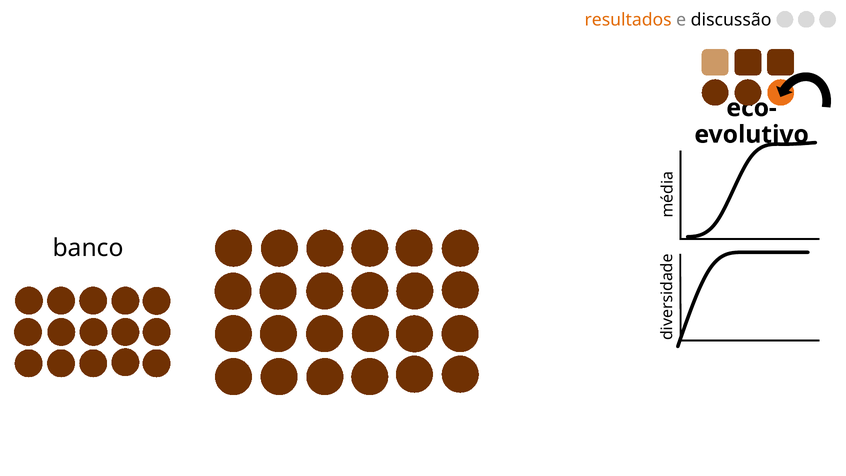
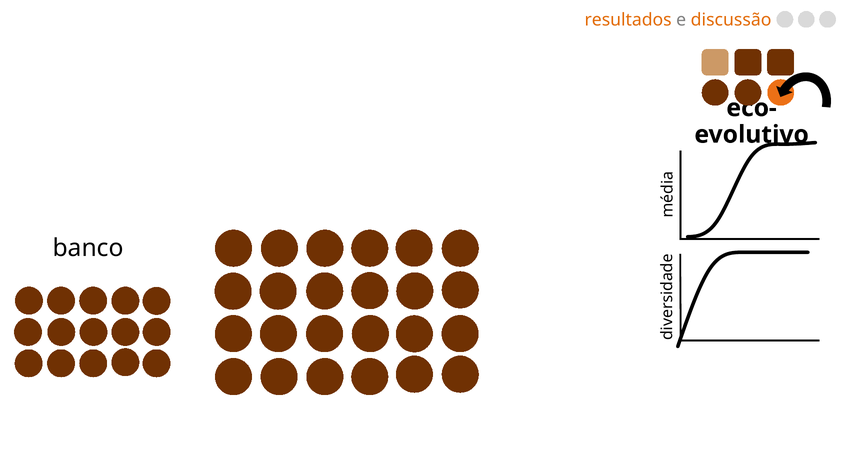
discussão colour: black -> orange
